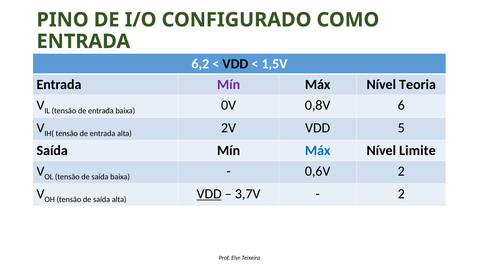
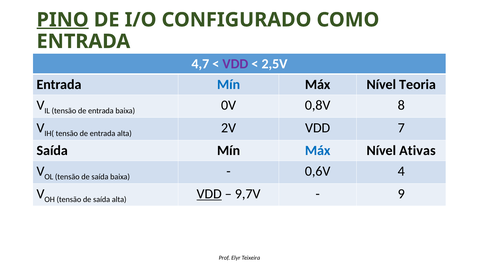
PINO underline: none -> present
6,2: 6,2 -> 4,7
VDD at (235, 64) colour: black -> purple
1,5V: 1,5V -> 2,5V
Mín at (229, 84) colour: purple -> blue
6: 6 -> 8
5: 5 -> 7
Limite: Limite -> Ativas
0,6V 2: 2 -> 4
3,7V: 3,7V -> 9,7V
2 at (401, 193): 2 -> 9
